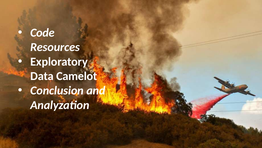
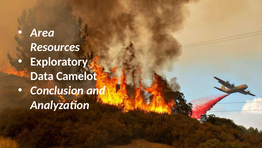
Code: Code -> Area
